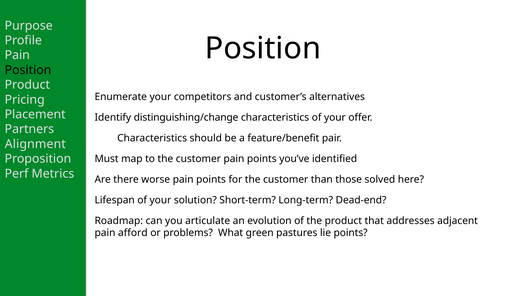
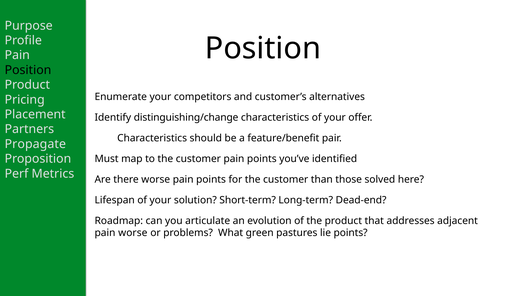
Alignment: Alignment -> Propagate
pain afford: afford -> worse
